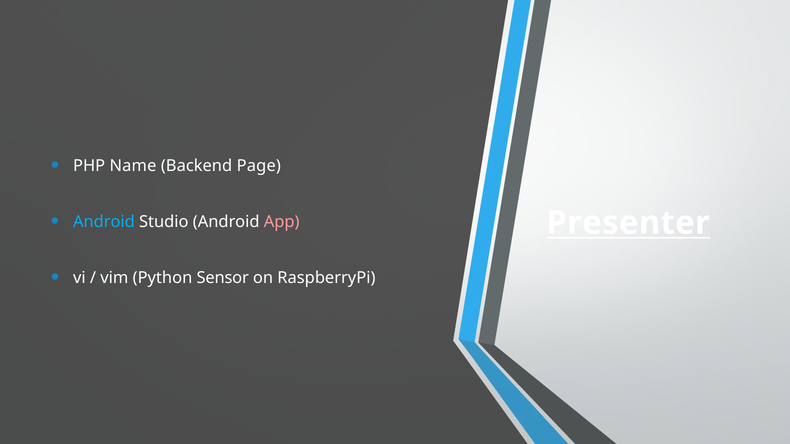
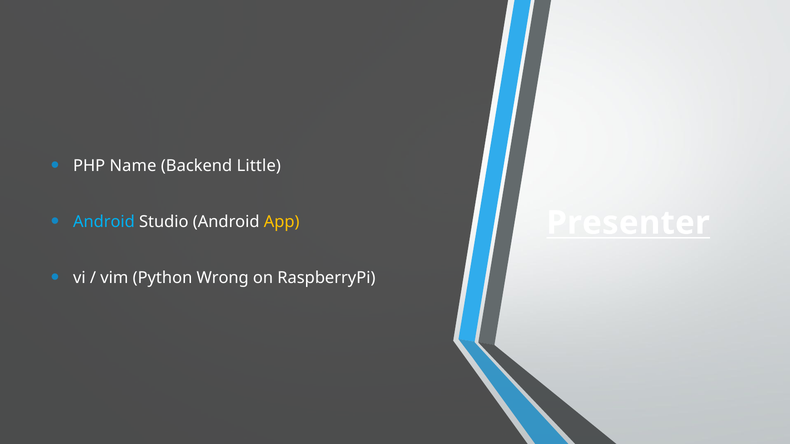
Page: Page -> Little
App colour: pink -> yellow
Sensor: Sensor -> Wrong
